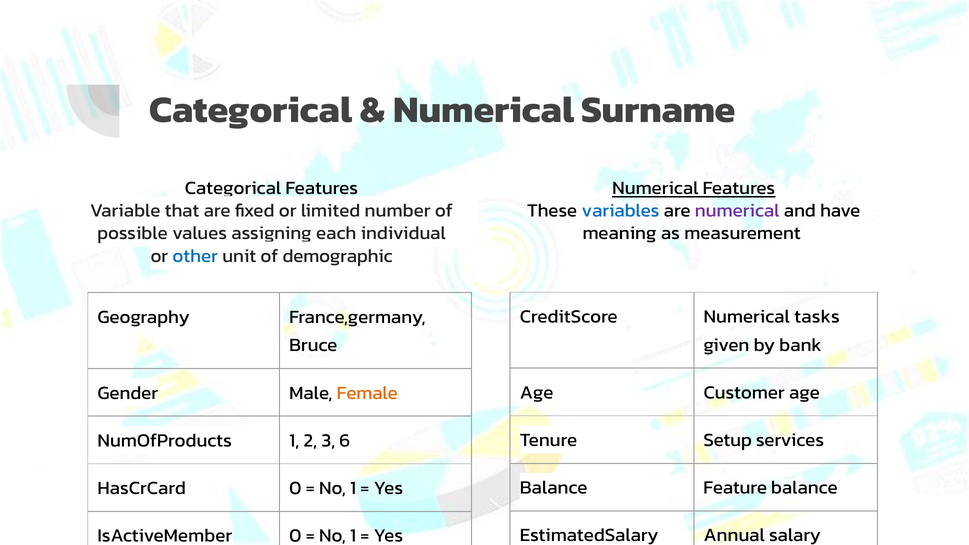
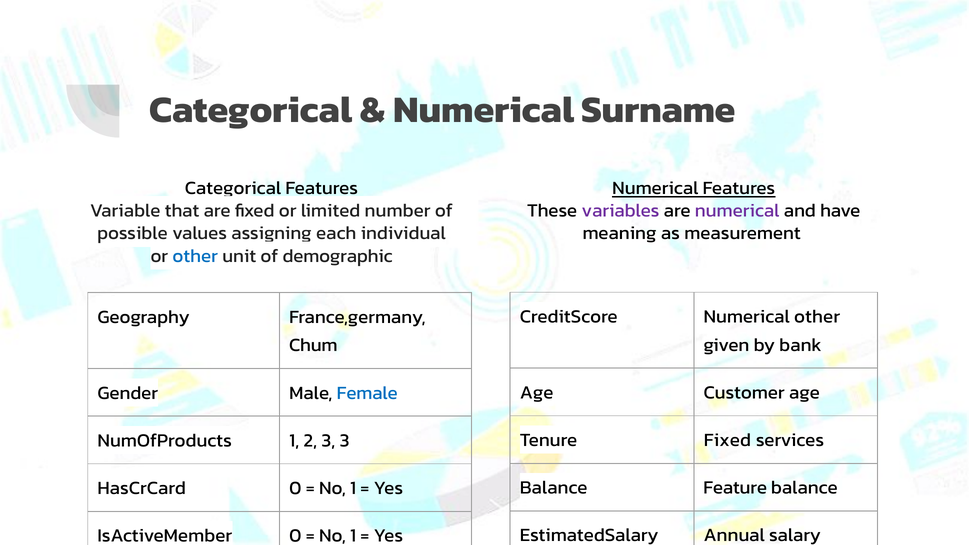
variables colour: blue -> purple
Numerical tasks: tasks -> other
Bruce: Bruce -> Chum
Female colour: orange -> blue
Tenure Setup: Setup -> Fixed
3 6: 6 -> 3
